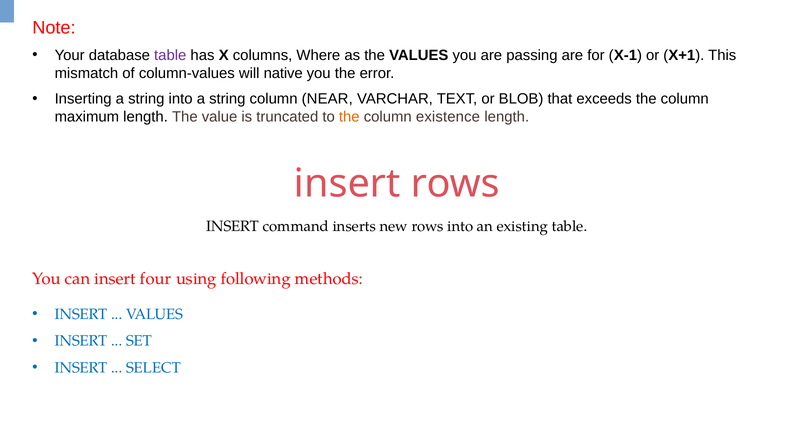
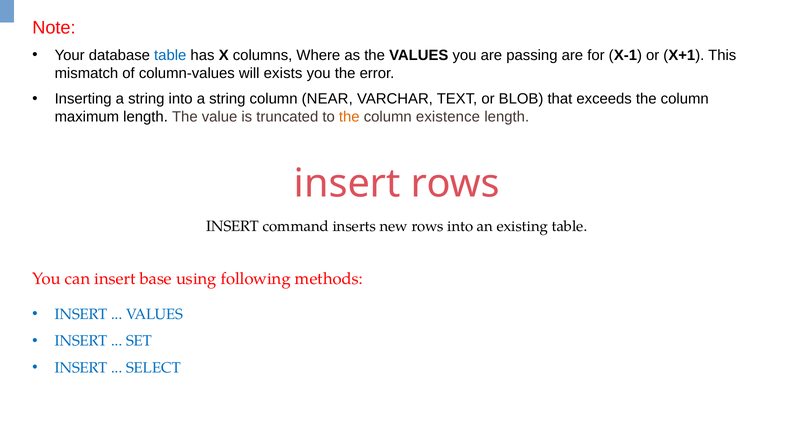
table at (170, 55) colour: purple -> blue
native: native -> exists
four: four -> base
